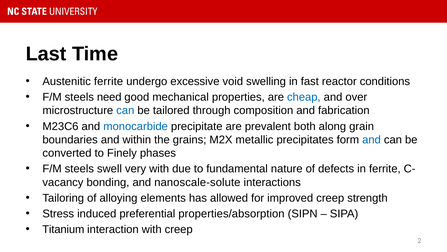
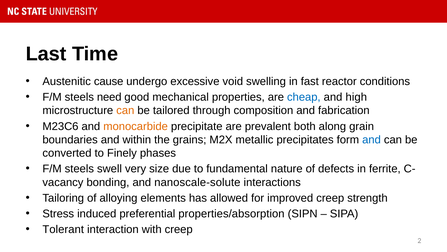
Austenitic ferrite: ferrite -> cause
over: over -> high
can at (125, 110) colour: blue -> orange
monocarbide colour: blue -> orange
very with: with -> size
Titanium: Titanium -> Tolerant
